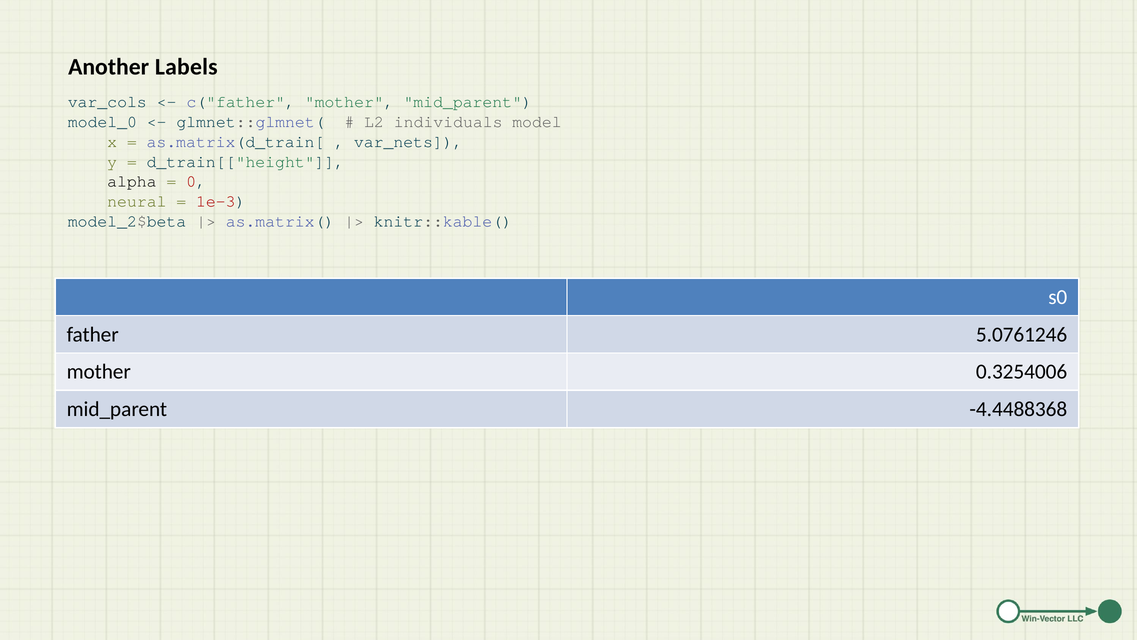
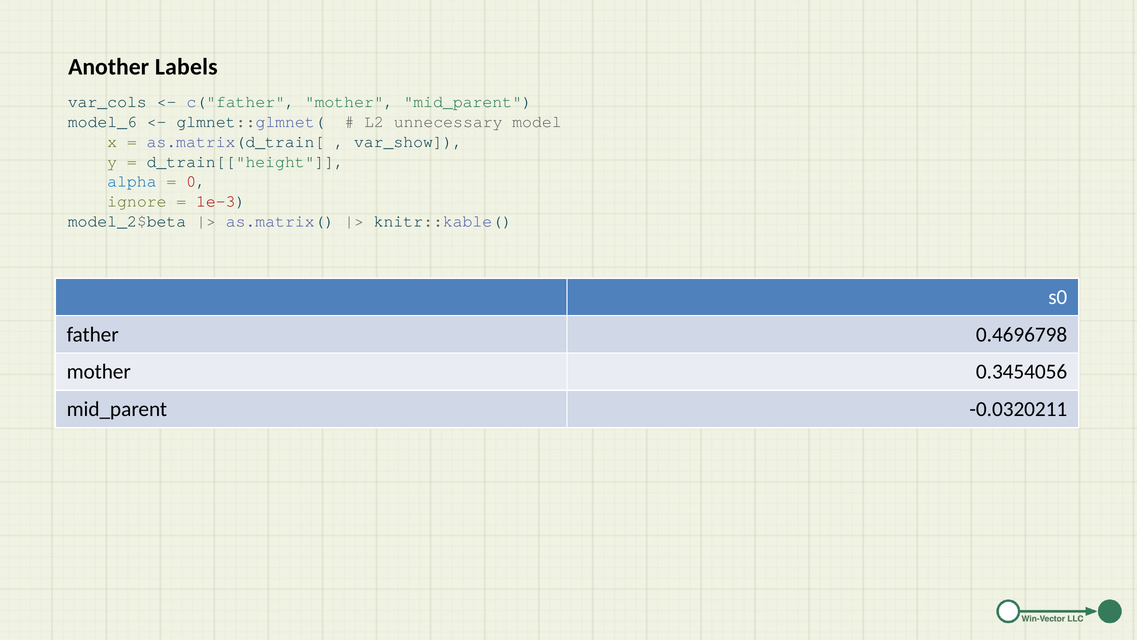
model_0: model_0 -> model_6
individuals: individuals -> unnecessary
var_nets: var_nets -> var_show
alpha colour: black -> blue
neural: neural -> ignore
5.0761246: 5.0761246 -> 0.4696798
0.3254006: 0.3254006 -> 0.3454056
-4.4488368: -4.4488368 -> -0.0320211
